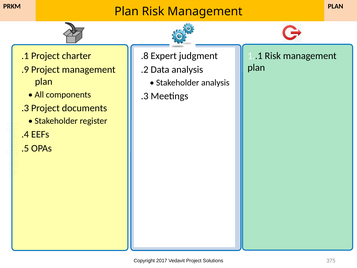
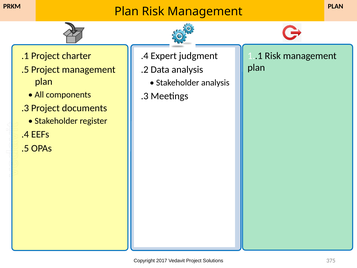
.8 at (145, 56): .8 -> .4
.9 at (25, 70): .9 -> .5
